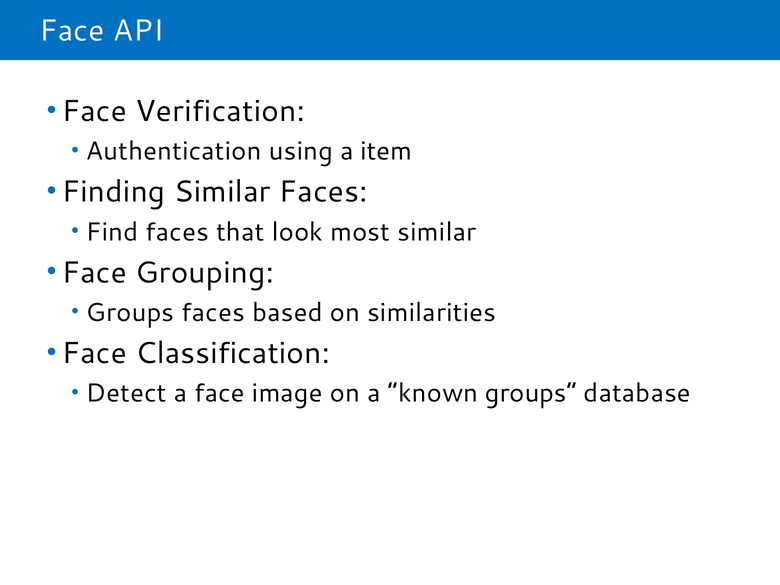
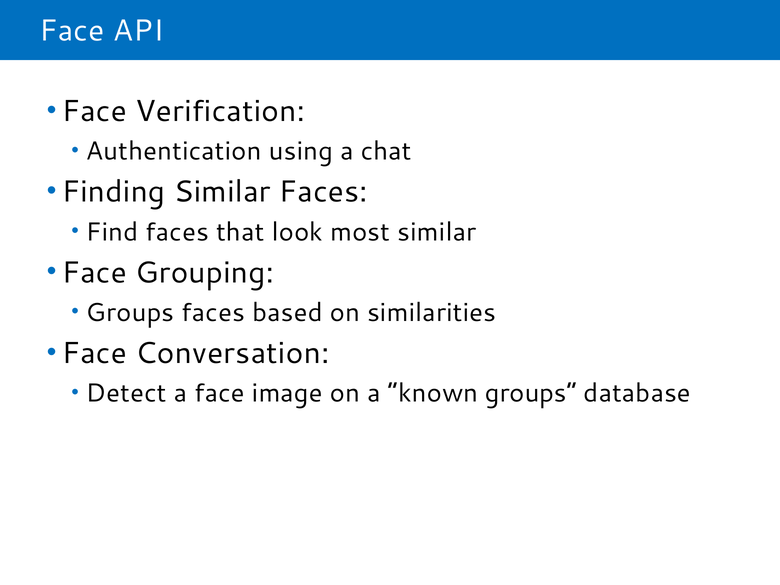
item: item -> chat
Classification: Classification -> Conversation
